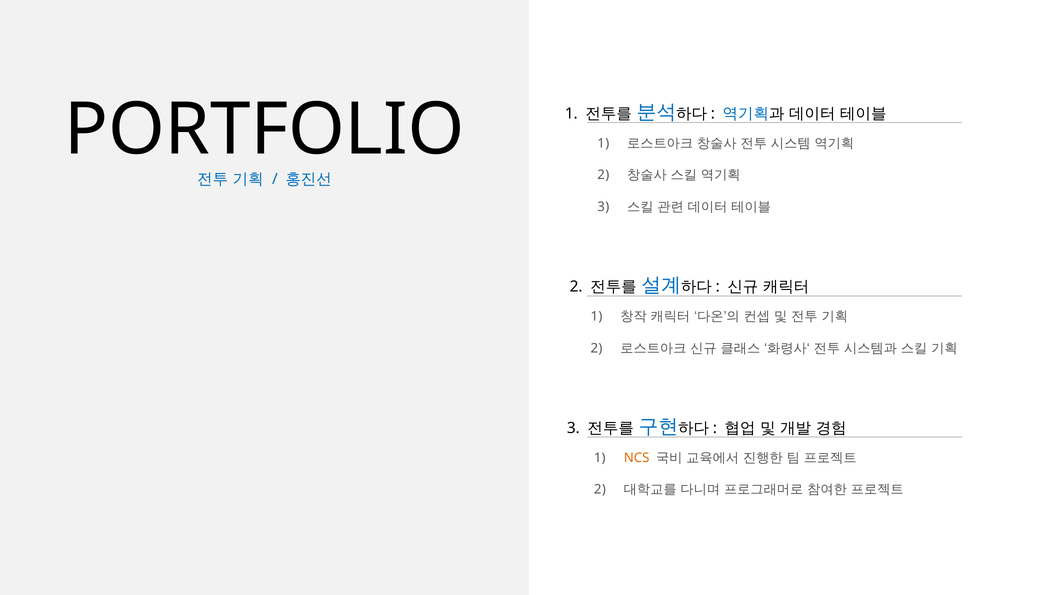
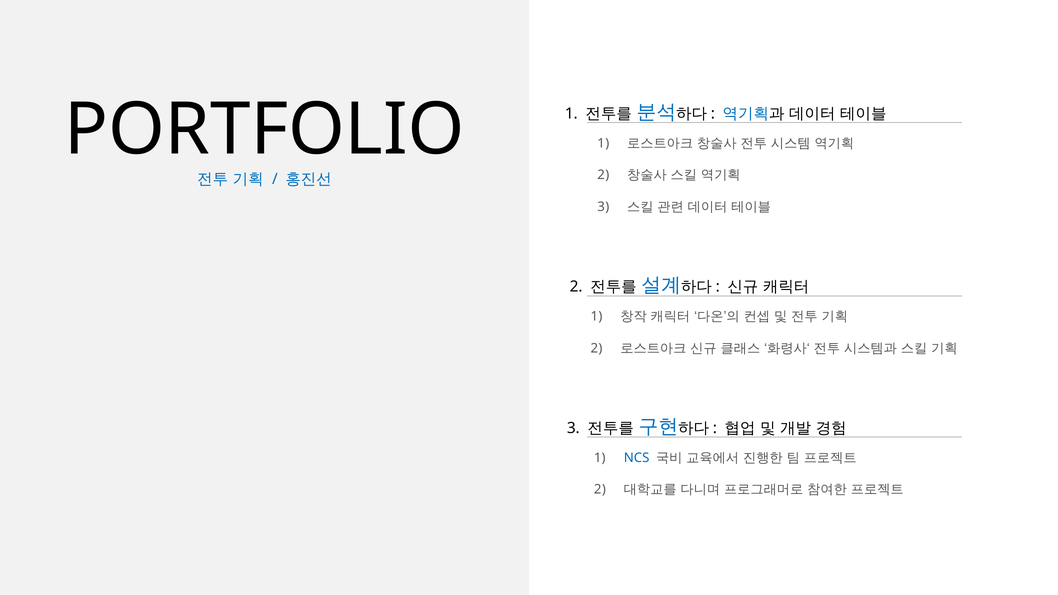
NCS colour: orange -> blue
